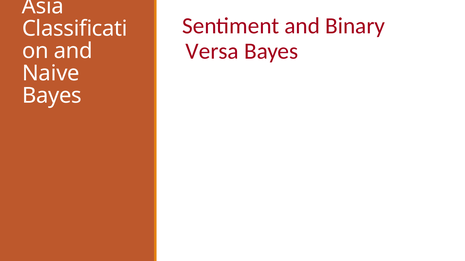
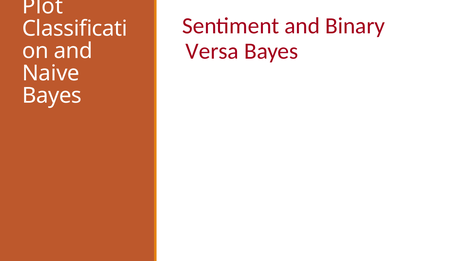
Asia: Asia -> Plot
